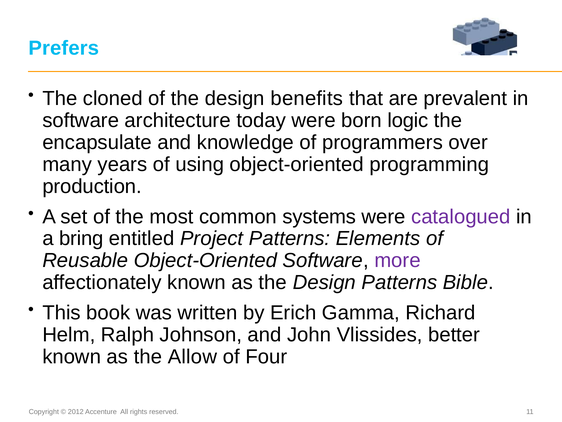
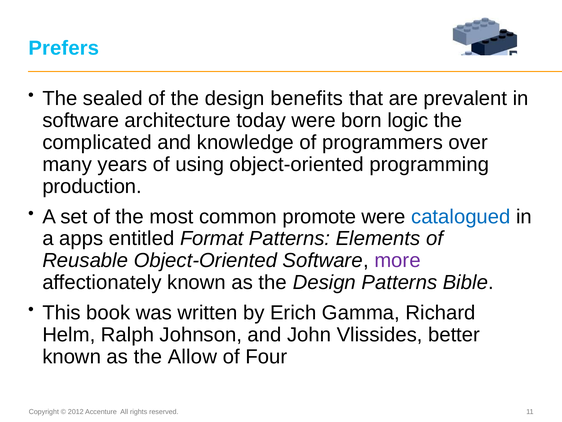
cloned: cloned -> sealed
encapsulate: encapsulate -> complicated
systems: systems -> promote
catalogued colour: purple -> blue
bring: bring -> apps
Project: Project -> Format
